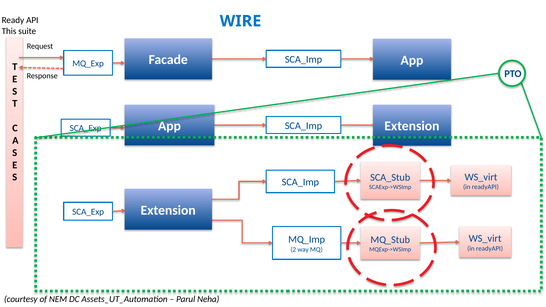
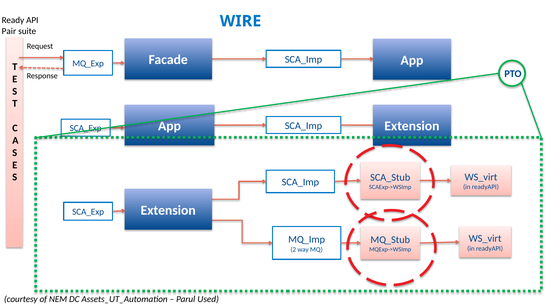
This: This -> Pair
Neha: Neha -> Used
